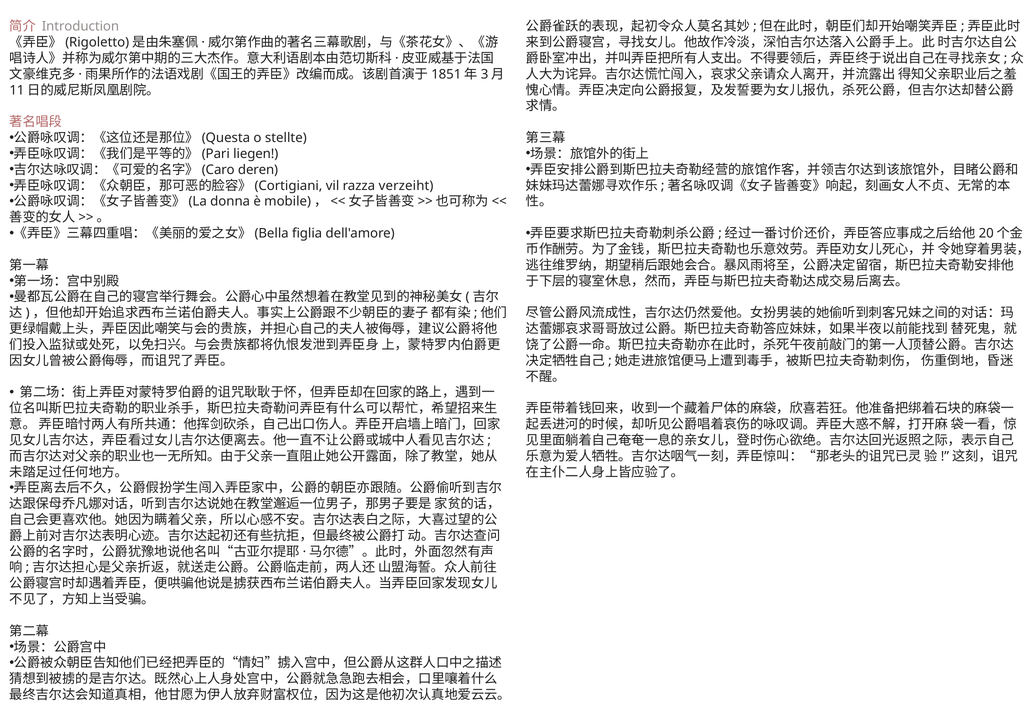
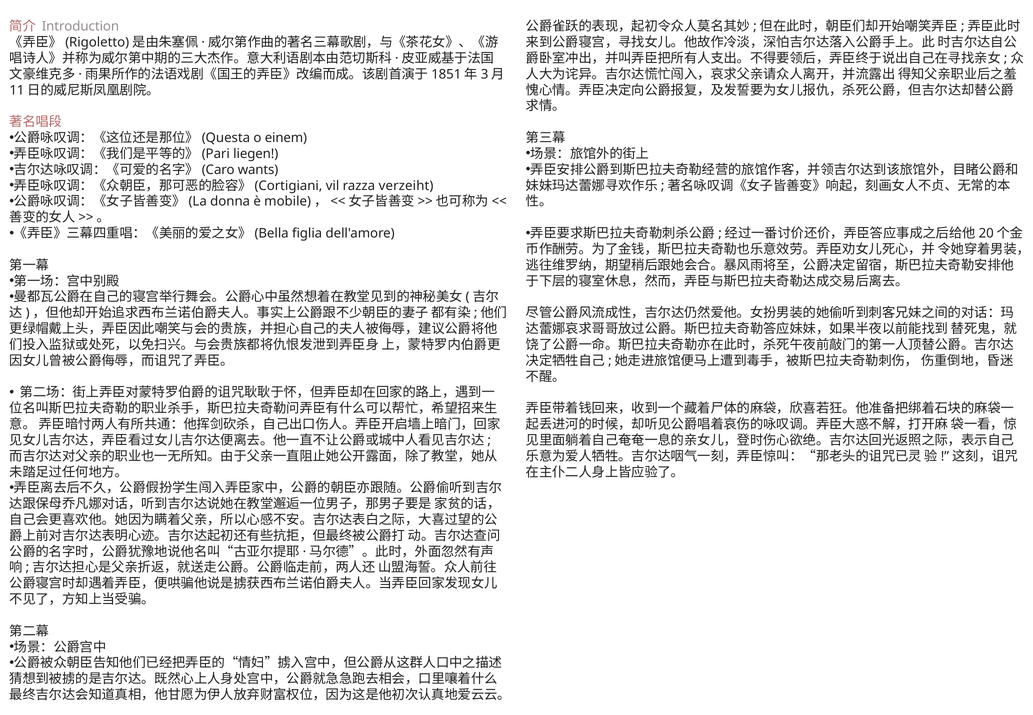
stellte: stellte -> einem
deren: deren -> wants
